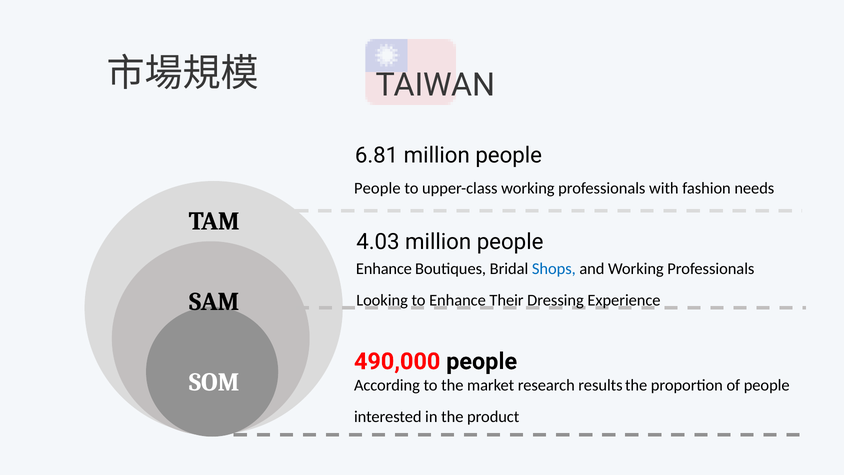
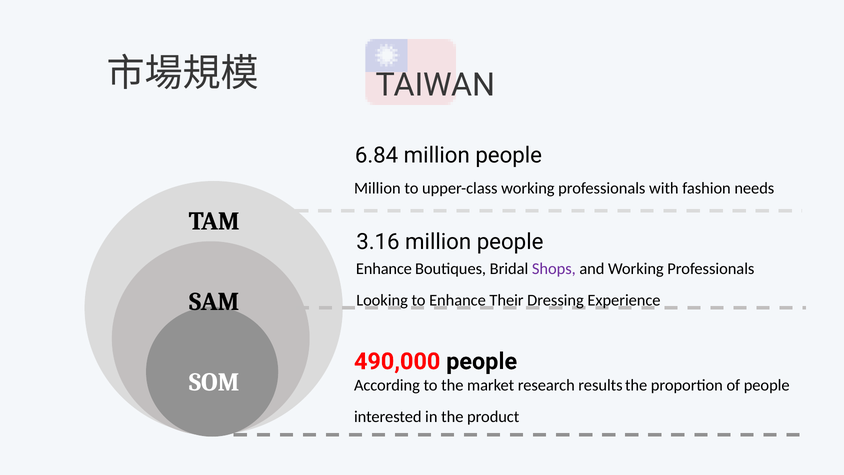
6.81: 6.81 -> 6.84
People at (377, 188): People -> Million
4.03: 4.03 -> 3.16
Shops colour: blue -> purple
